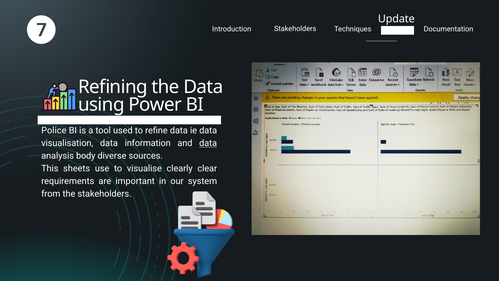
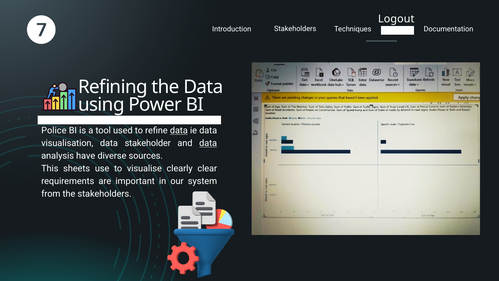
Update: Update -> Logout
data at (179, 131) underline: none -> present
information: information -> stakeholder
body: body -> have
